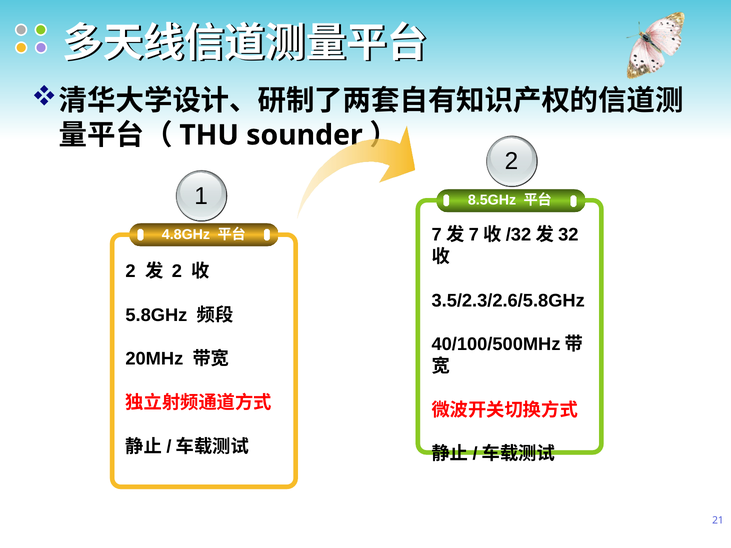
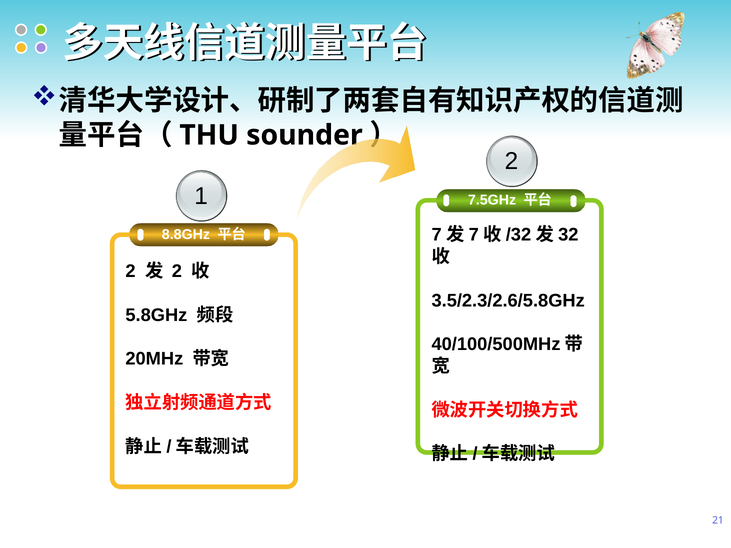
8.5GHz: 8.5GHz -> 7.5GHz
4.8GHz: 4.8GHz -> 8.8GHz
